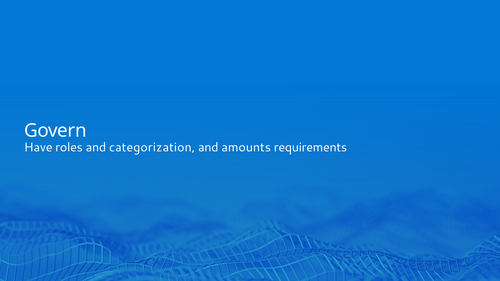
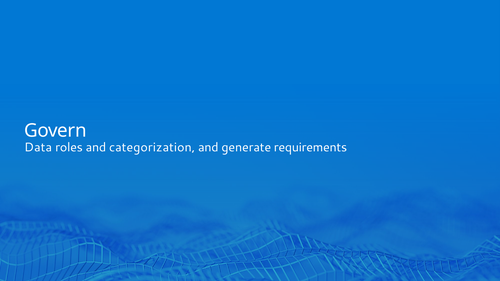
Have: Have -> Data
amounts: amounts -> generate
